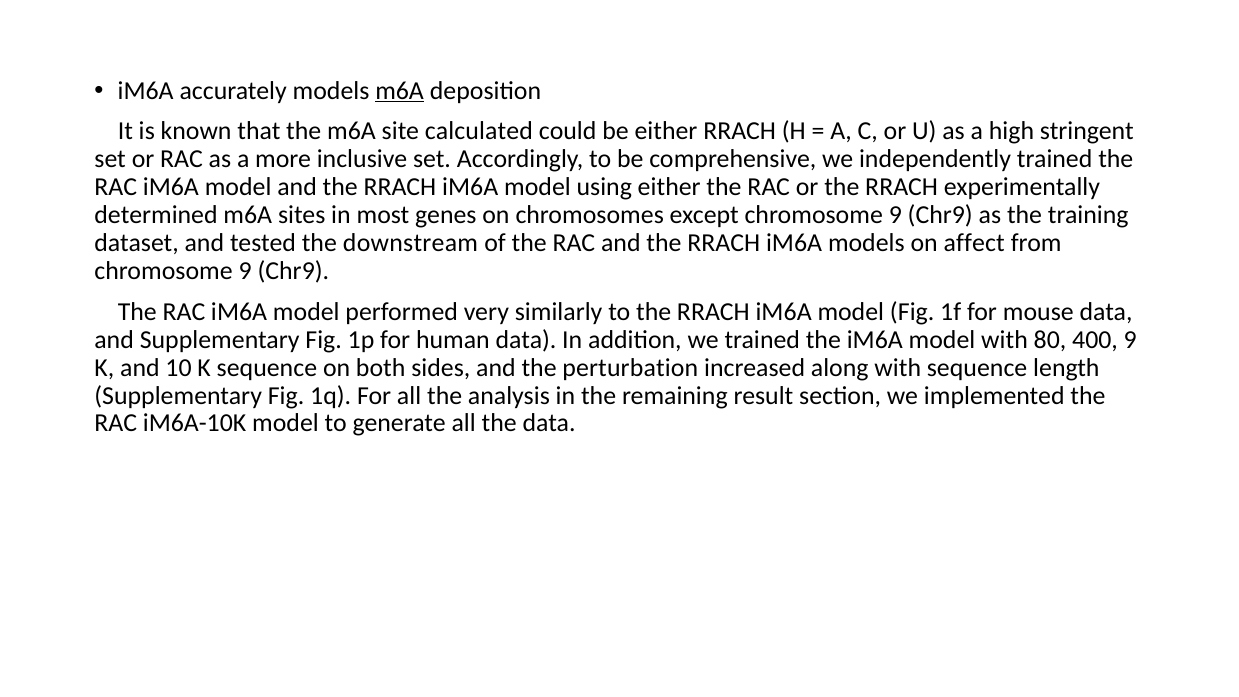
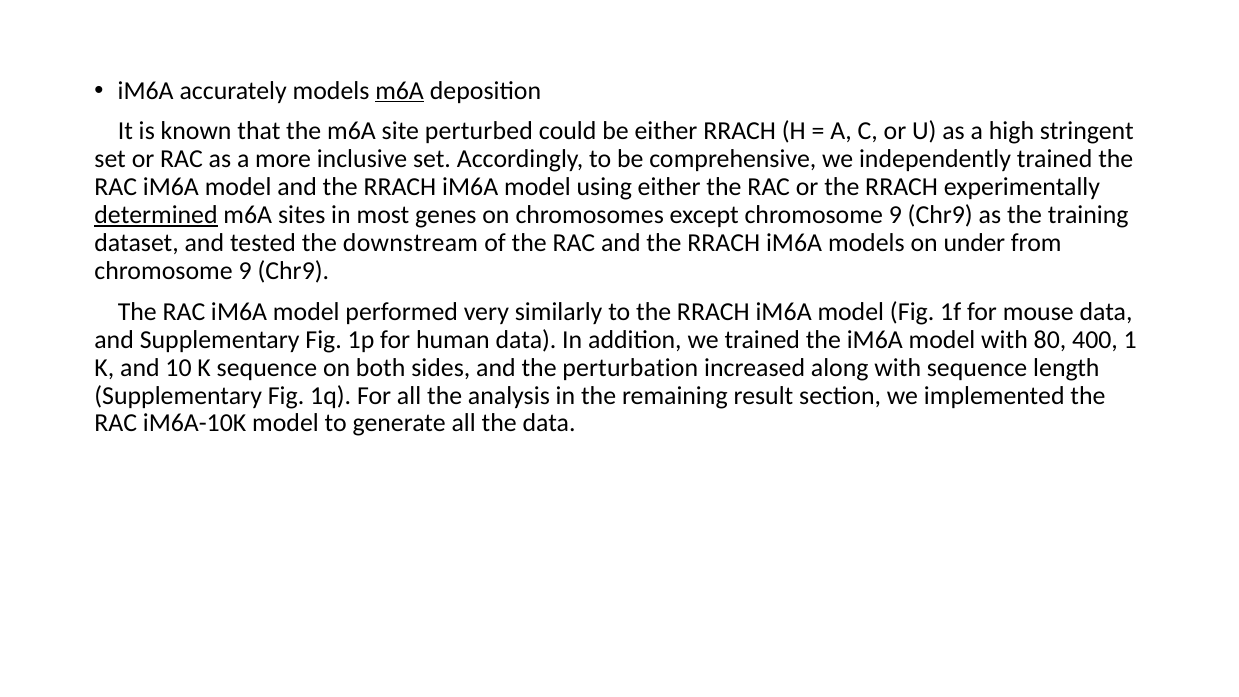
calculated: calculated -> perturbed
determined underline: none -> present
affect: affect -> under
400 9: 9 -> 1
